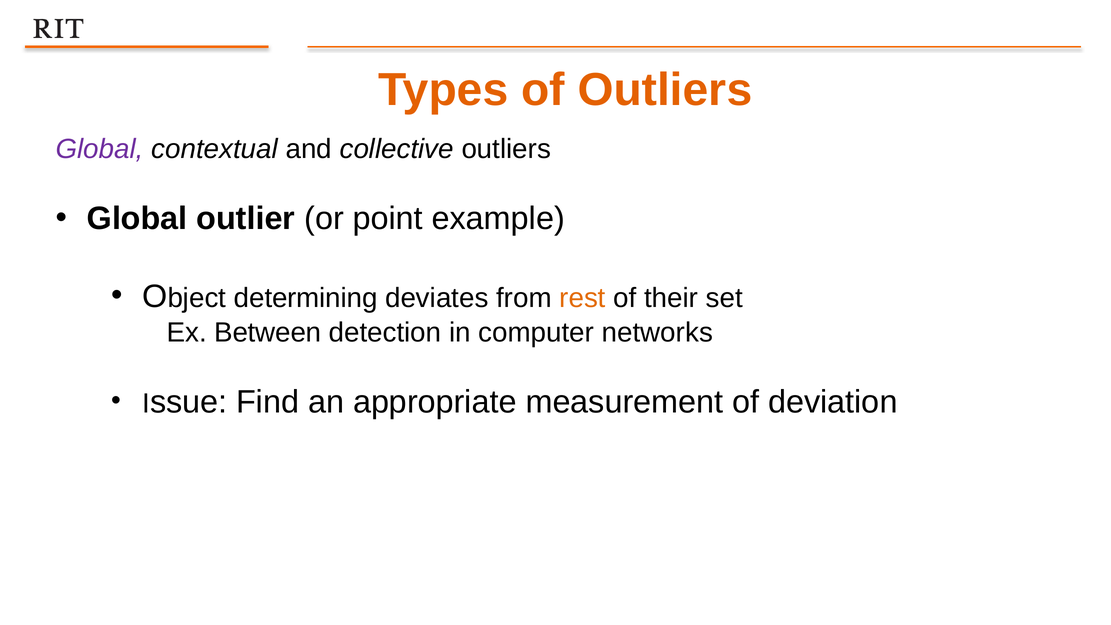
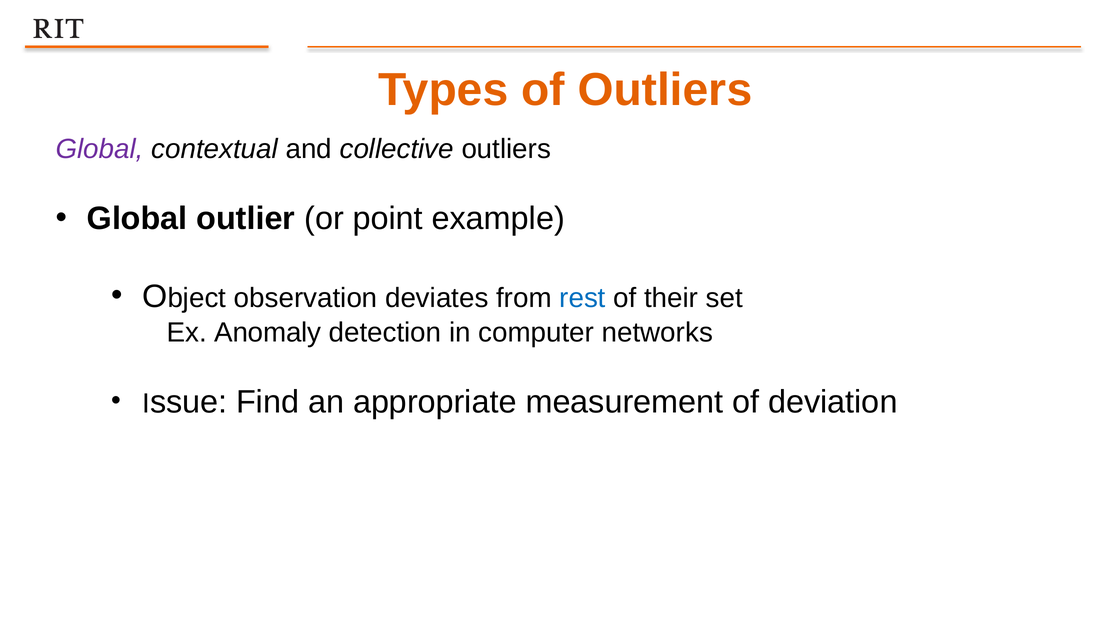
determining: determining -> observation
rest colour: orange -> blue
Between: Between -> Anomaly
